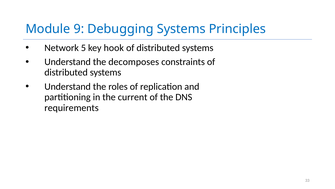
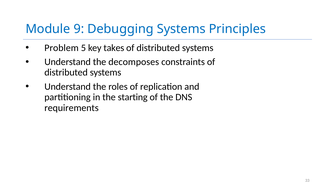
Network: Network -> Problem
hook: hook -> takes
current: current -> starting
